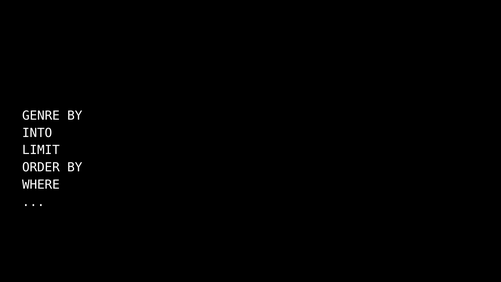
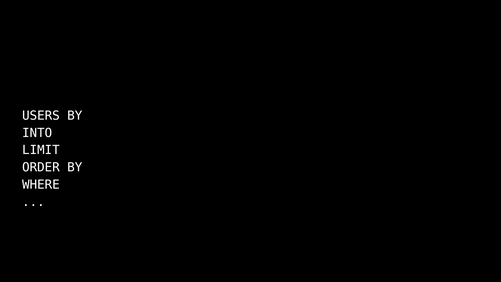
GENRE: GENRE -> USERS
